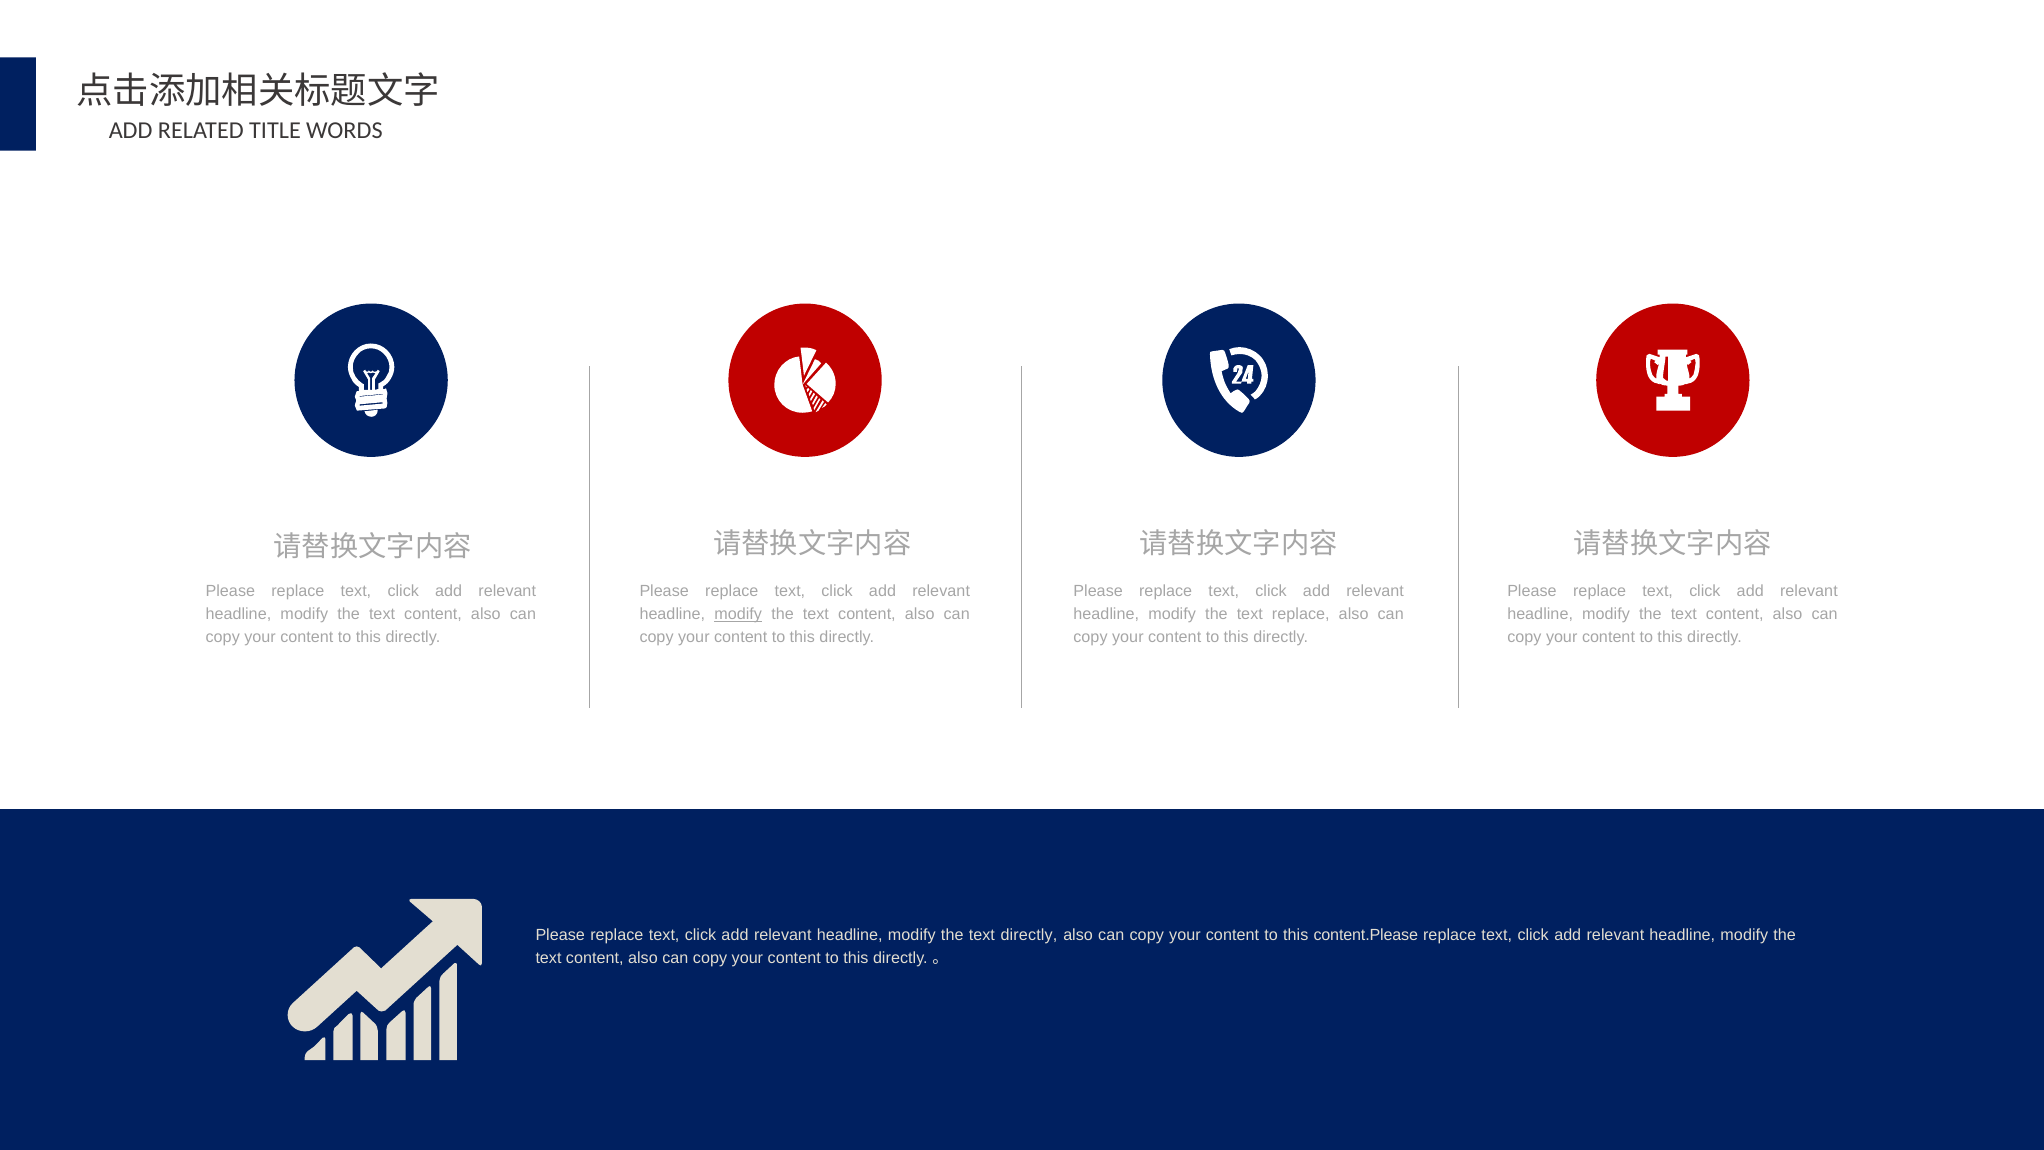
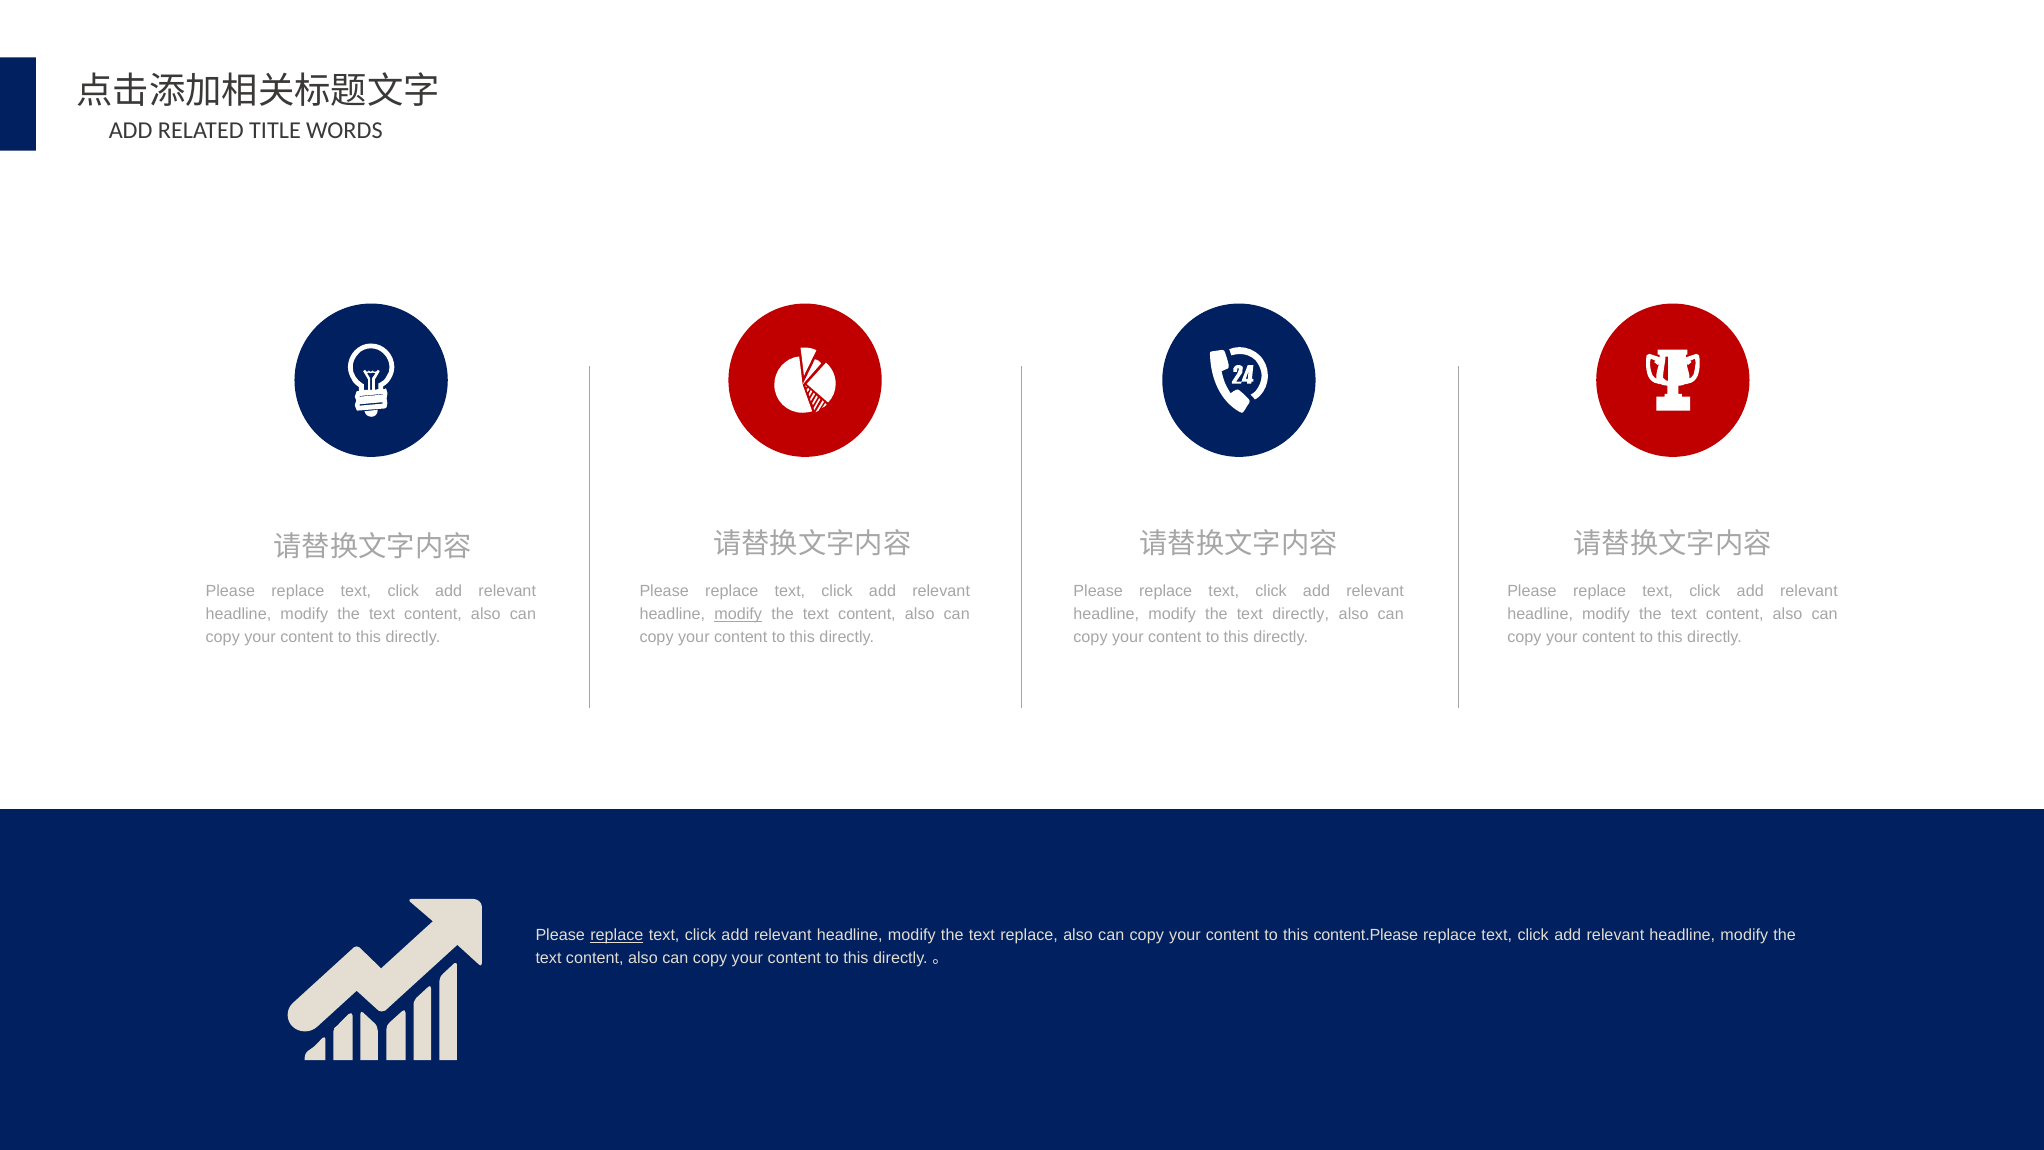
text replace: replace -> directly
replace at (617, 935) underline: none -> present
text directly: directly -> replace
